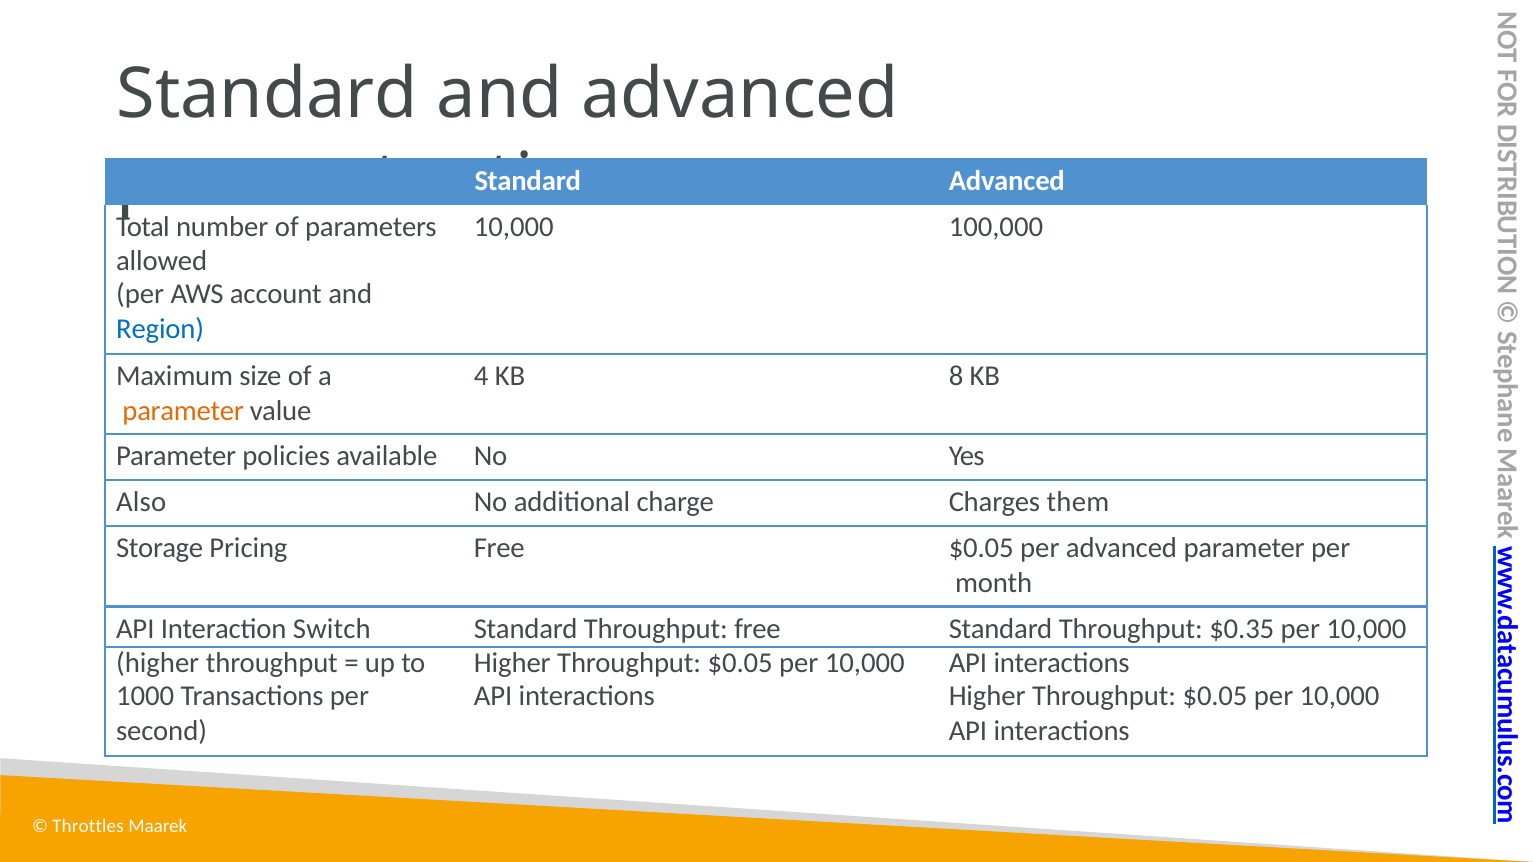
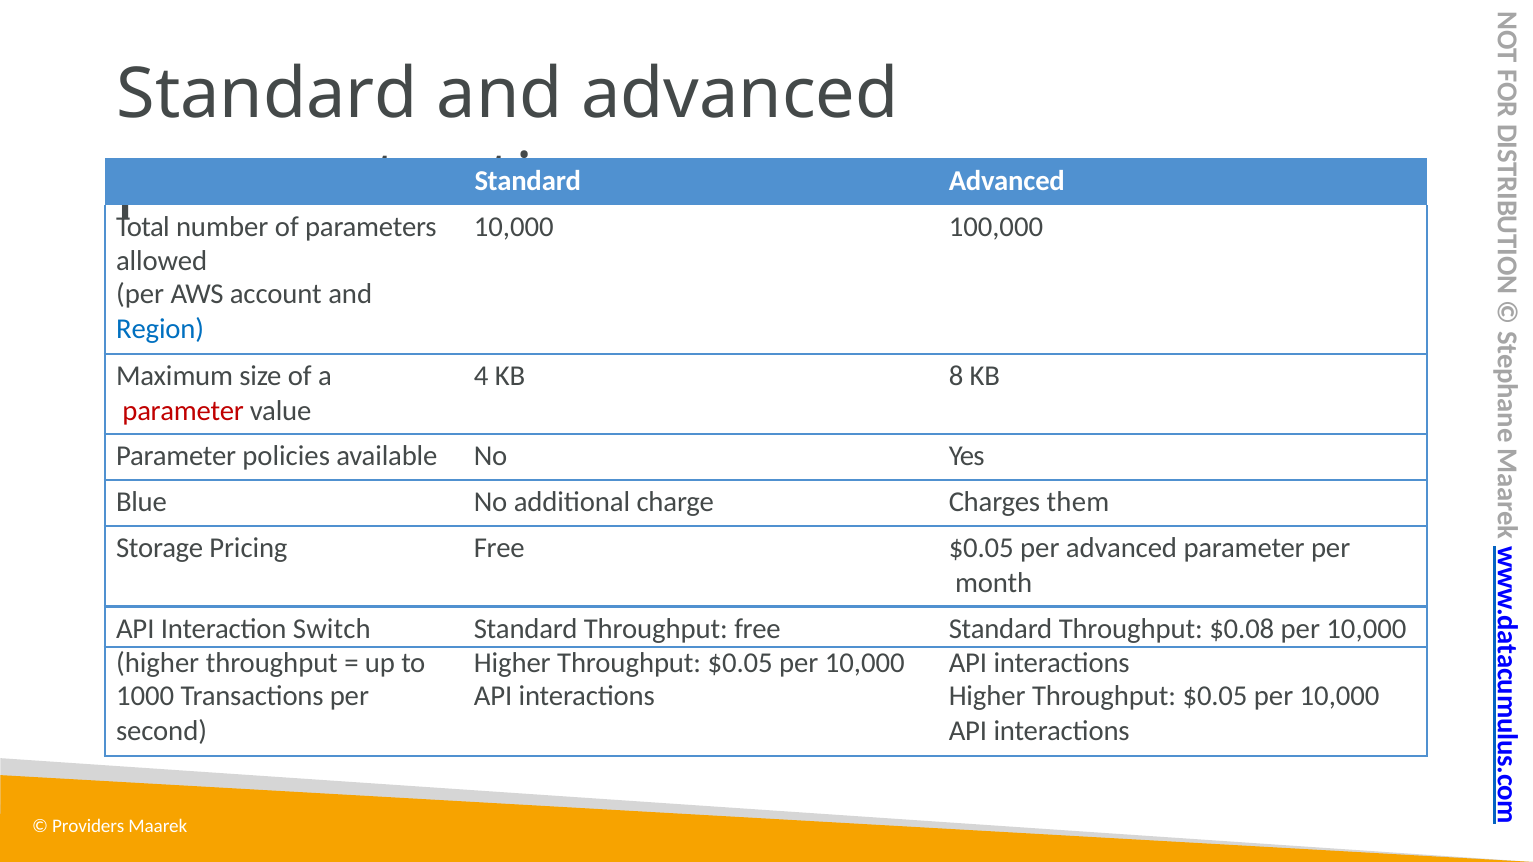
parameter at (183, 411) colour: orange -> red
Also: Also -> Blue
$0.35: $0.35 -> $0.08
Throttles: Throttles -> Providers
